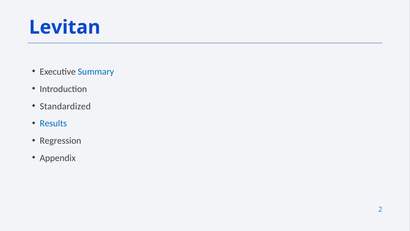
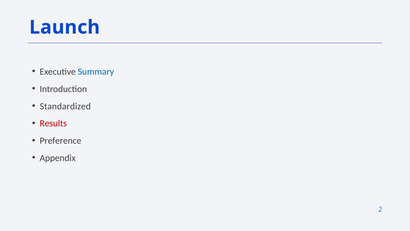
Levitan: Levitan -> Launch
Results colour: blue -> red
Regression: Regression -> Preference
